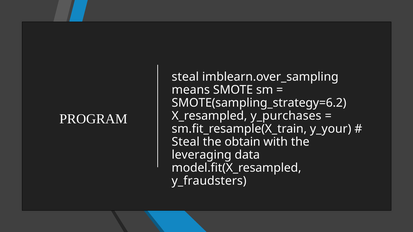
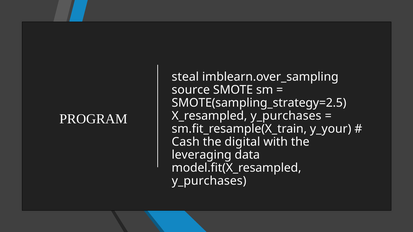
means: means -> source
SMOTE(sampling_strategy=6.2: SMOTE(sampling_strategy=6.2 -> SMOTE(sampling_strategy=2.5
Steal at (186, 142): Steal -> Cash
obtain: obtain -> digital
y_fraudsters at (209, 181): y_fraudsters -> y_purchases
